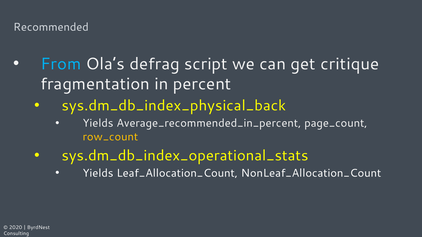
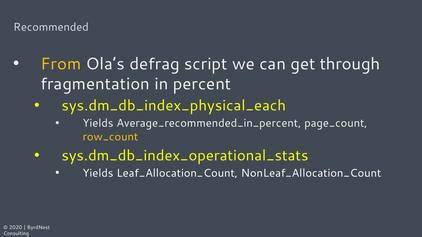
From colour: light blue -> yellow
critique: critique -> through
sys.dm_db_index_physical_back: sys.dm_db_index_physical_back -> sys.dm_db_index_physical_each
